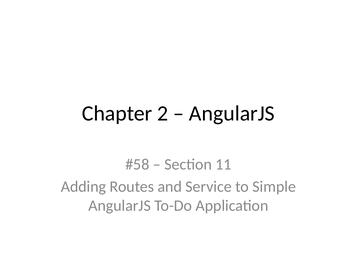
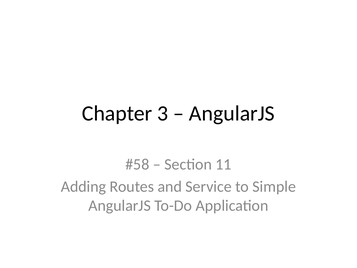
2: 2 -> 3
